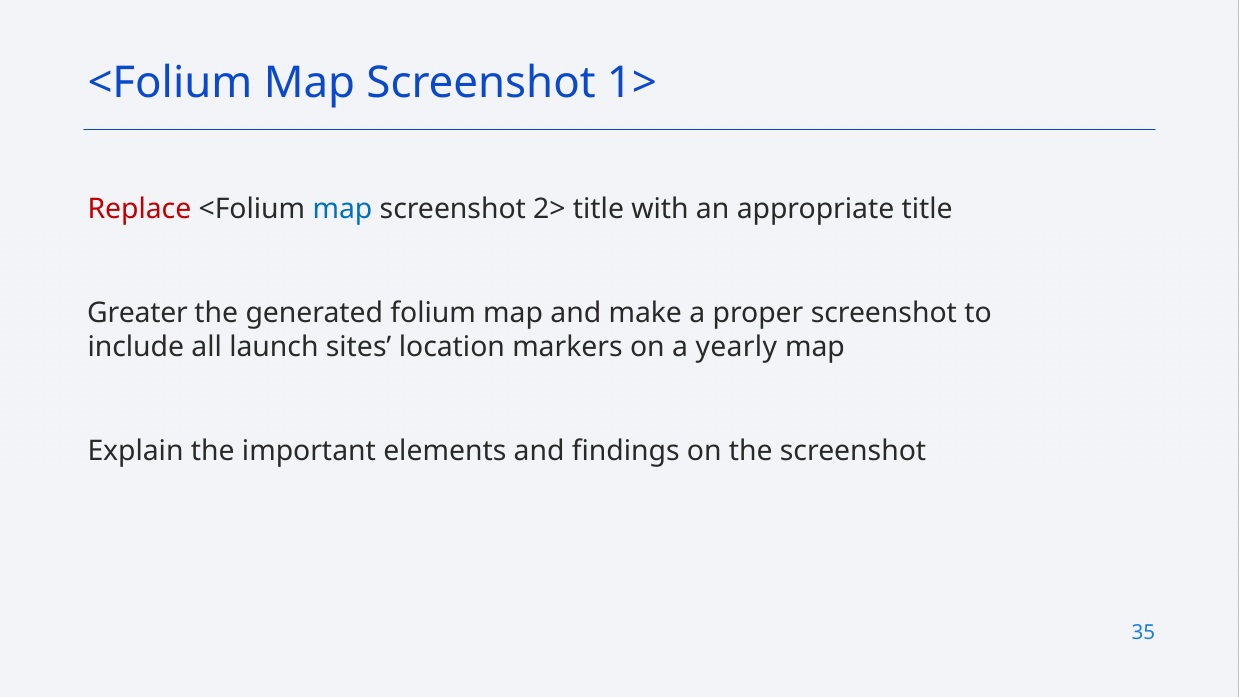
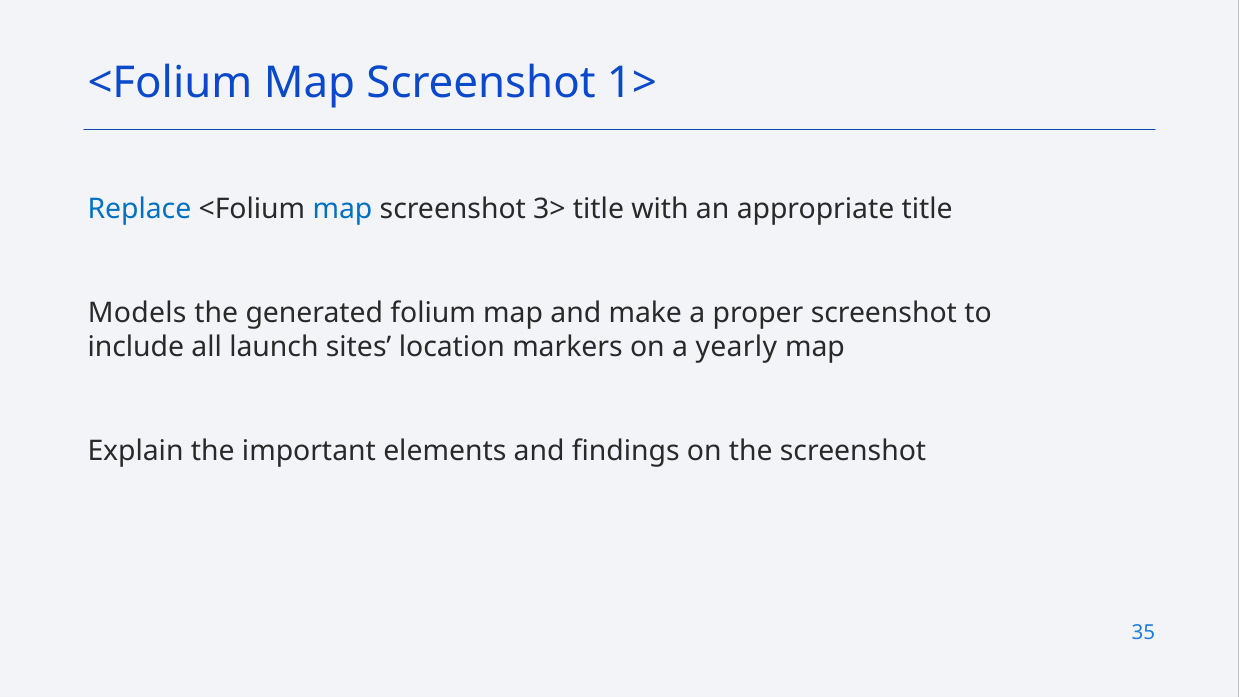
Replace colour: red -> blue
2>: 2> -> 3>
Greater: Greater -> Models
